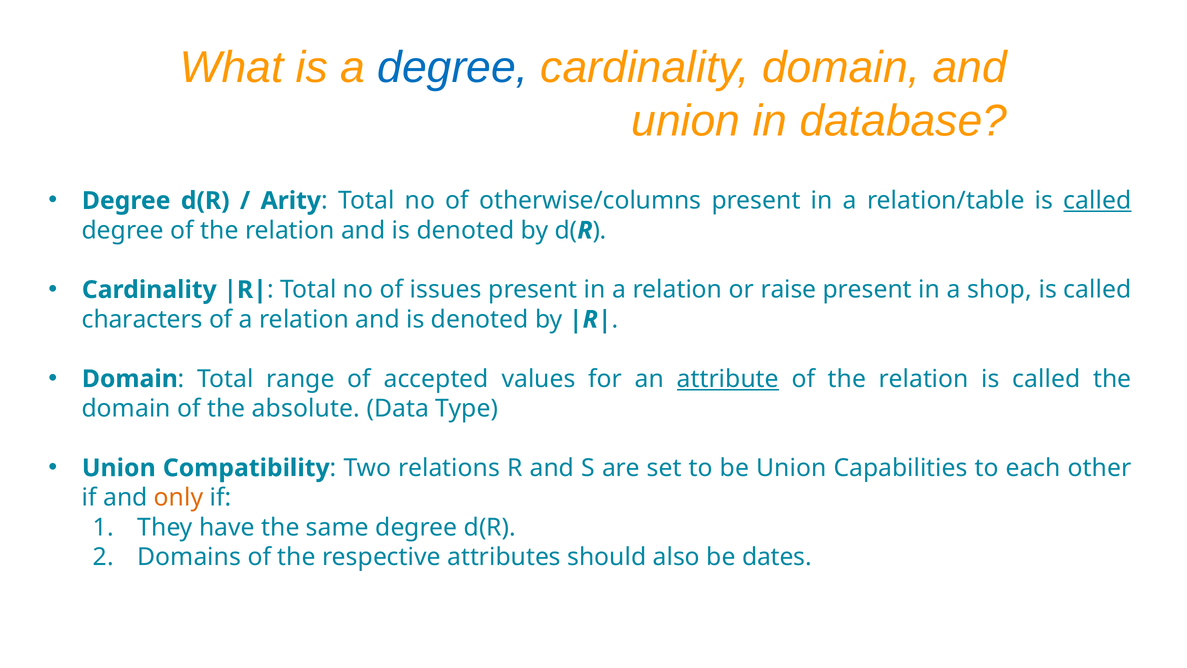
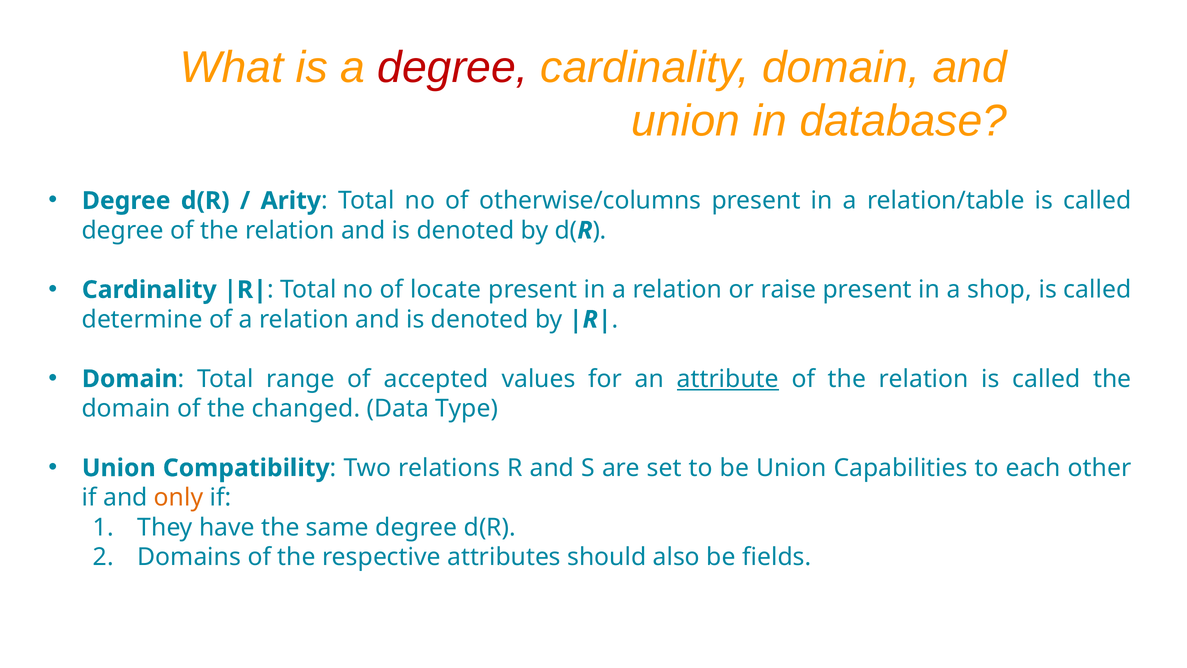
degree at (453, 68) colour: blue -> red
called at (1097, 201) underline: present -> none
issues: issues -> locate
characters: characters -> determine
absolute: absolute -> changed
dates: dates -> fields
